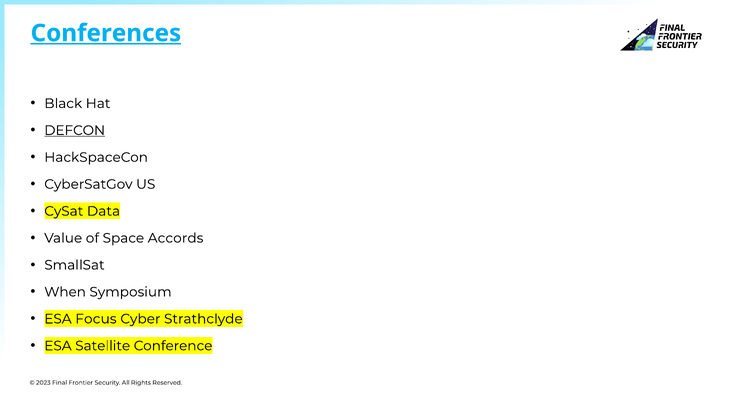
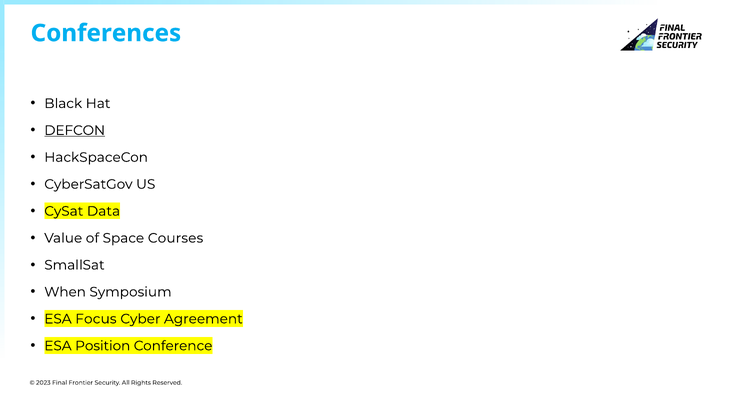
Conferences underline: present -> none
Accords: Accords -> Courses
Strathclyde: Strathclyde -> Agreement
Satellite: Satellite -> Position
